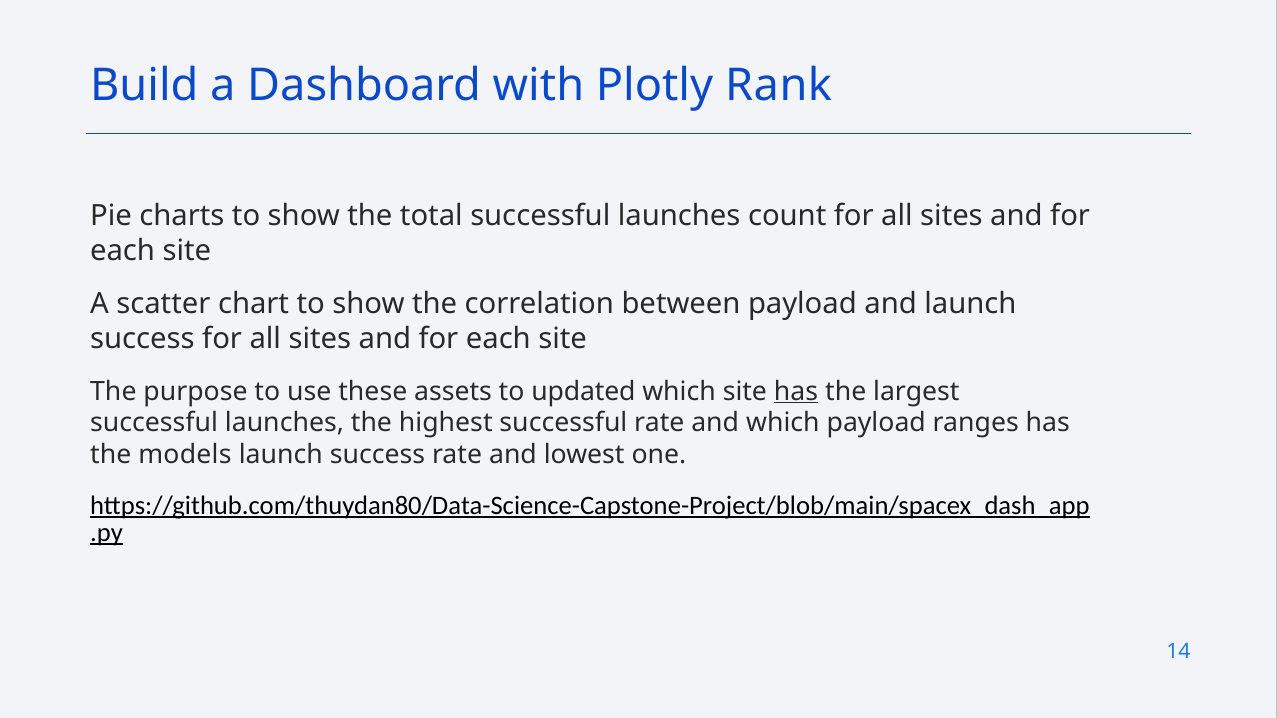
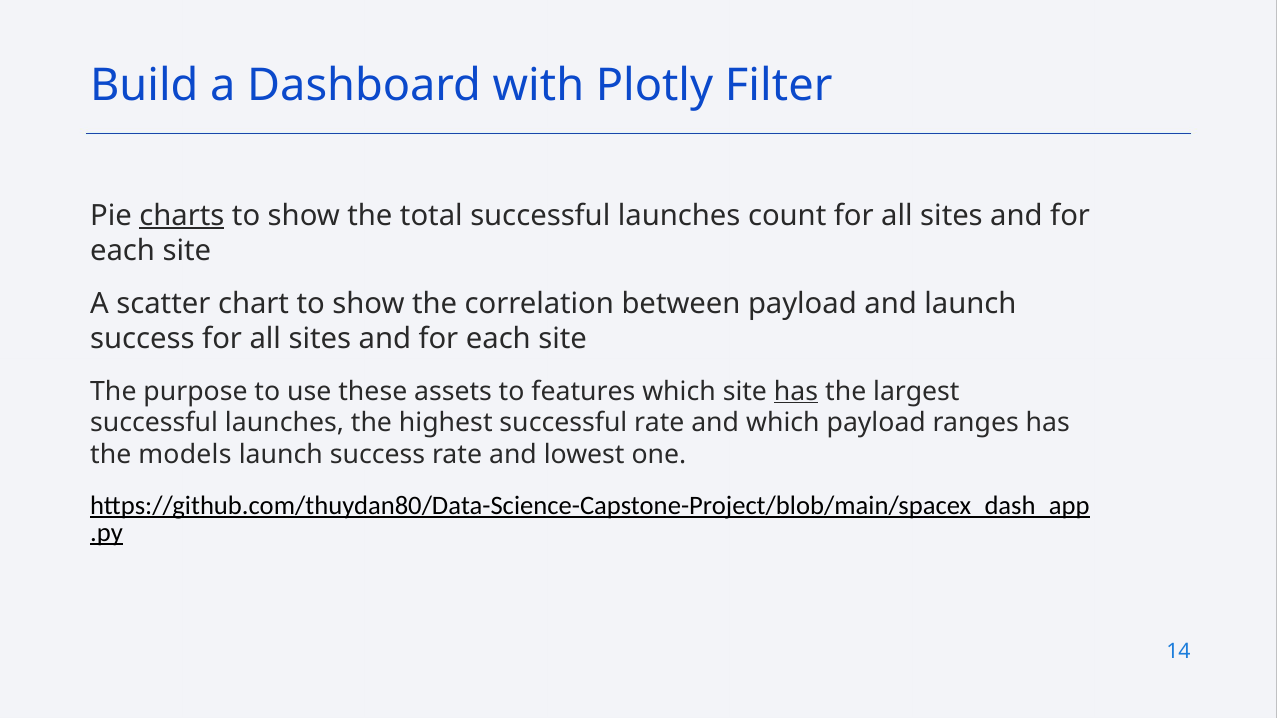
Rank: Rank -> Filter
charts underline: none -> present
updated: updated -> features
